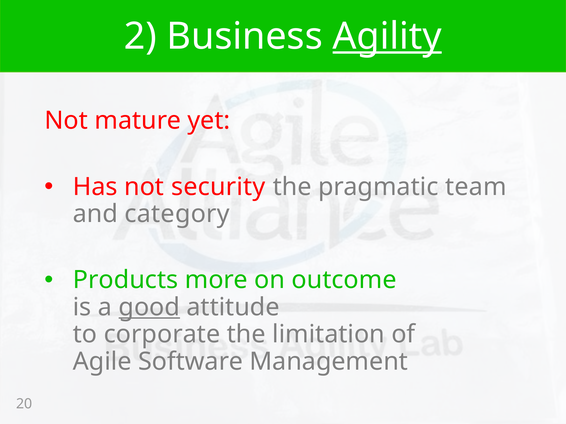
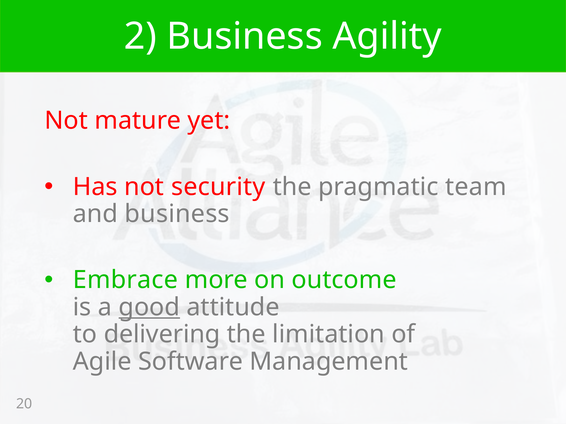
Agility underline: present -> none
and category: category -> business
Products: Products -> Embrace
corporate: corporate -> delivering
